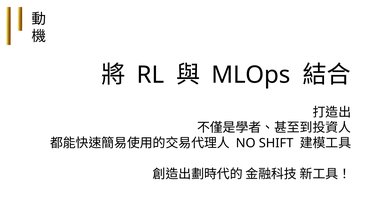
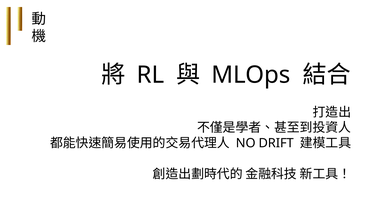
SHIFT: SHIFT -> DRIFT
